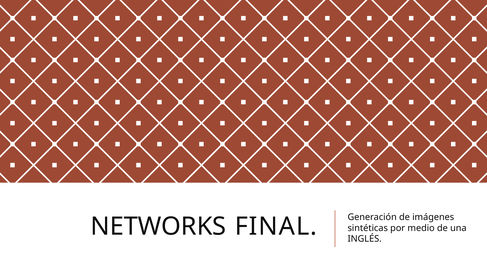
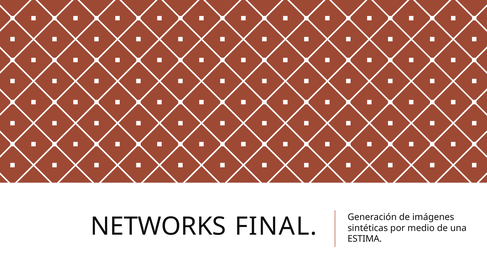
INGLÉS: INGLÉS -> ESTIMA
